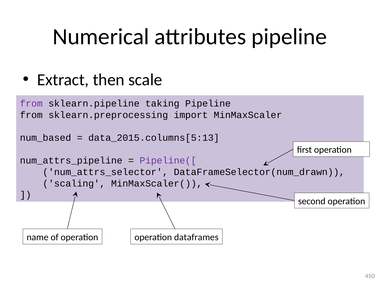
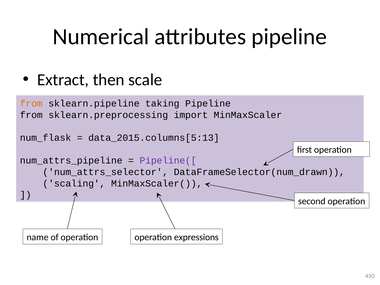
from at (31, 104) colour: purple -> orange
num_based: num_based -> num_flask
dataframes: dataframes -> expressions
